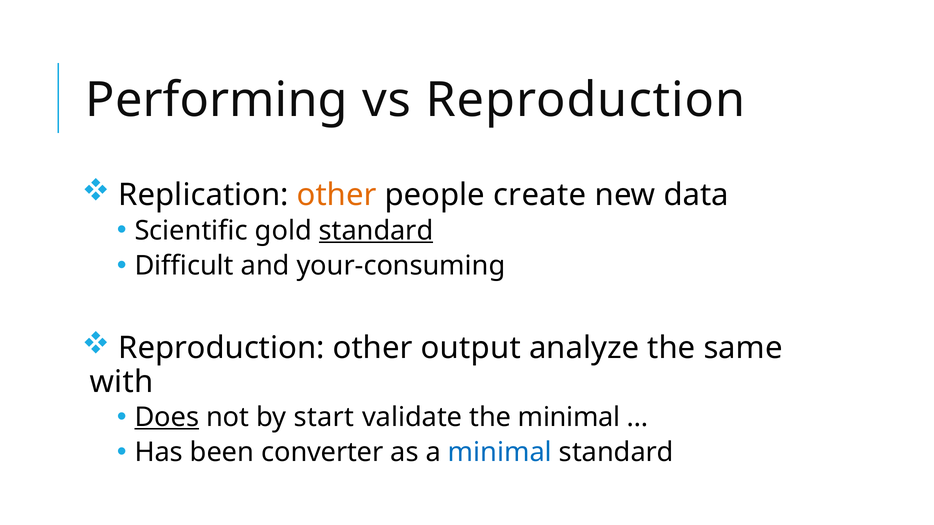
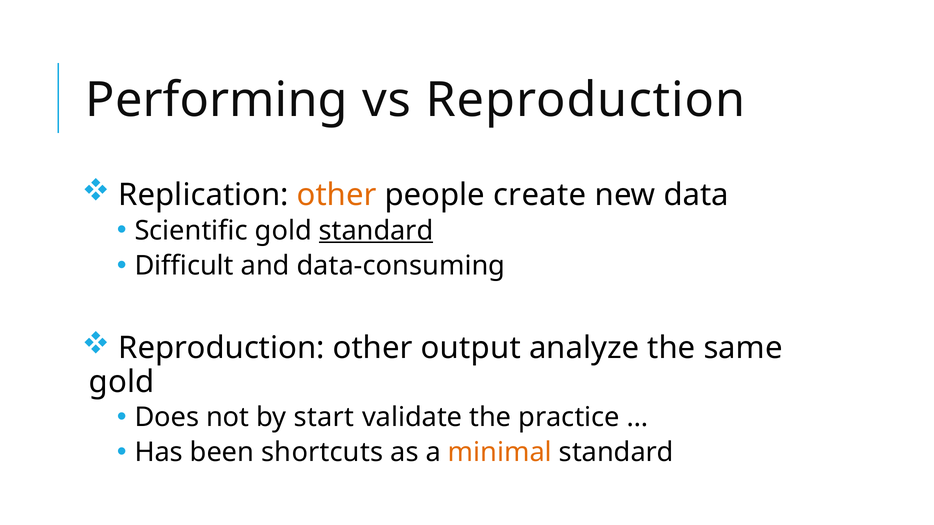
your-consuming: your-consuming -> data-consuming
with at (121, 382): with -> gold
Does underline: present -> none
the minimal: minimal -> practice
converter: converter -> shortcuts
minimal at (500, 453) colour: blue -> orange
